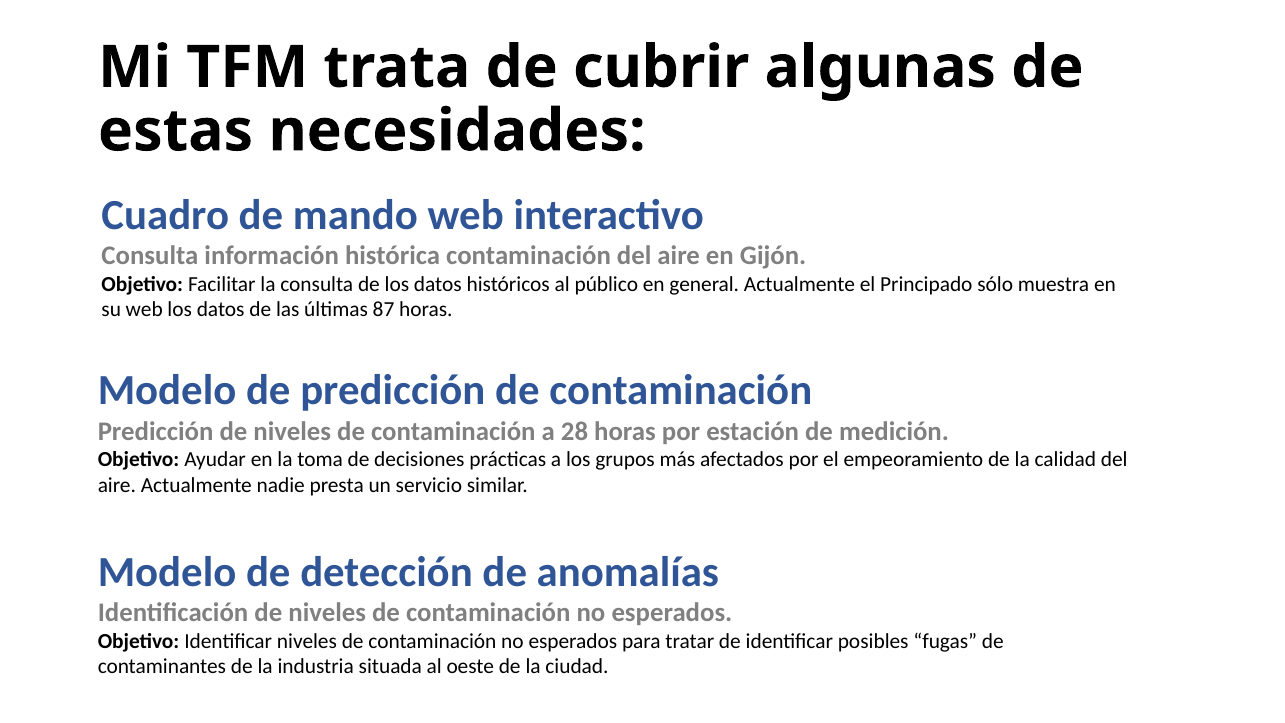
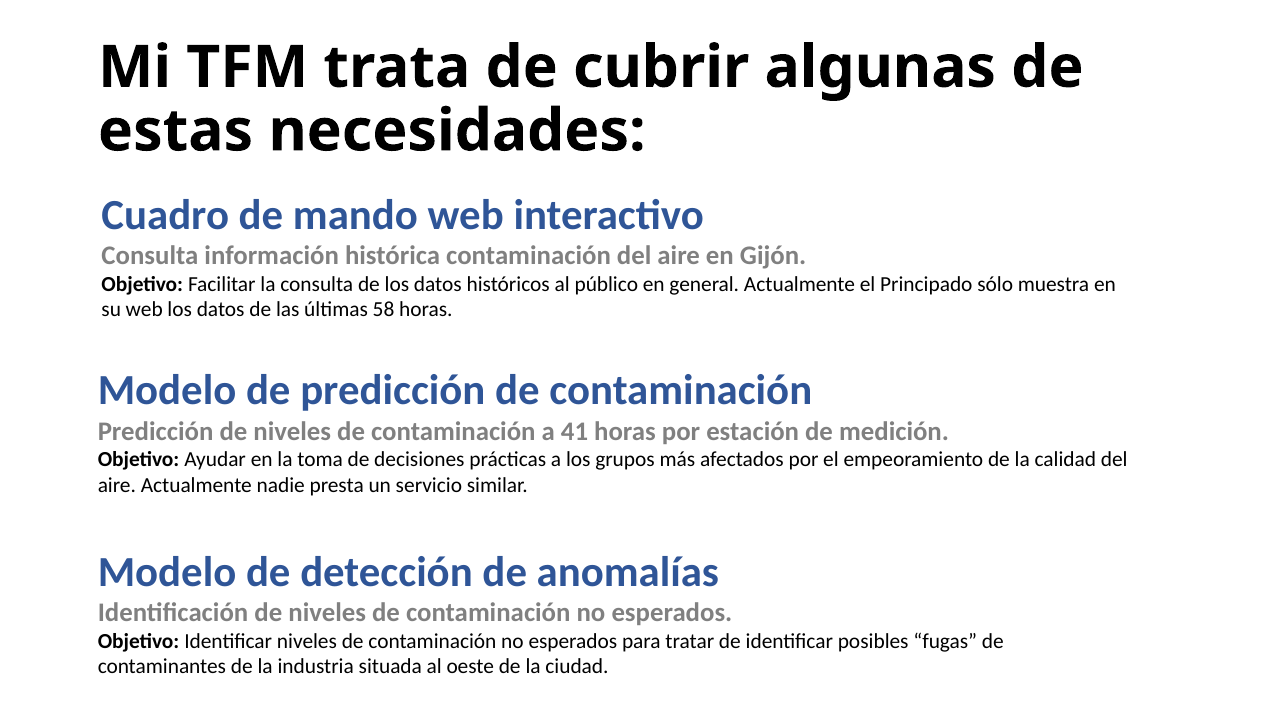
87: 87 -> 58
28: 28 -> 41
